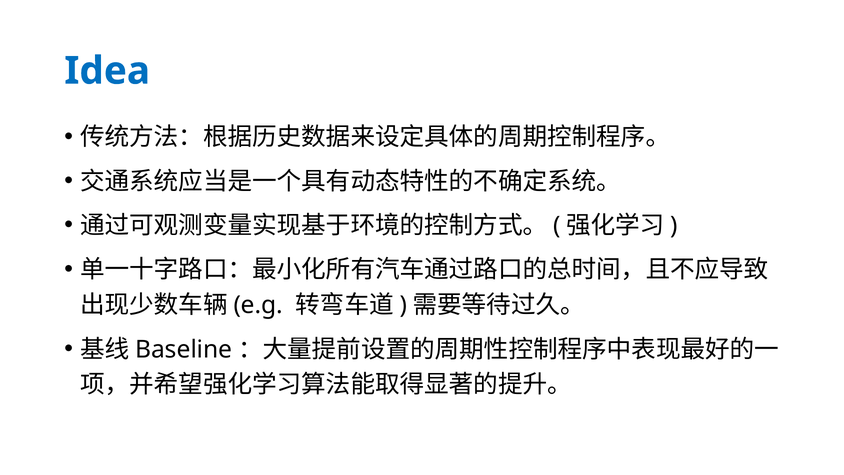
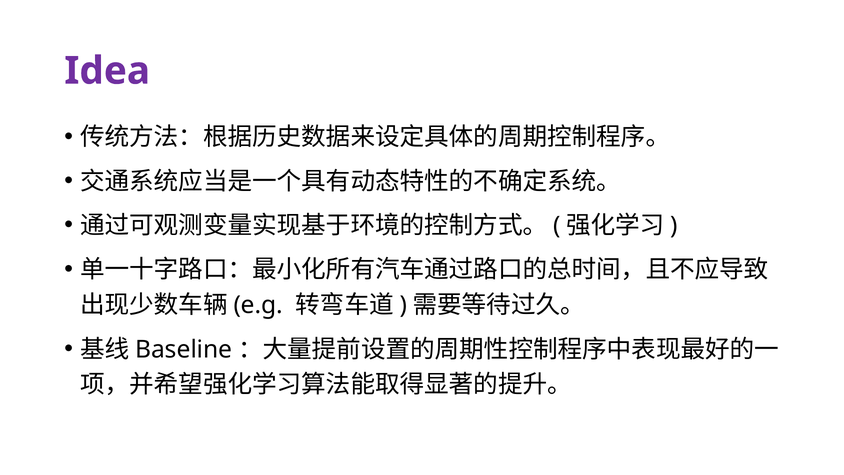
Idea colour: blue -> purple
